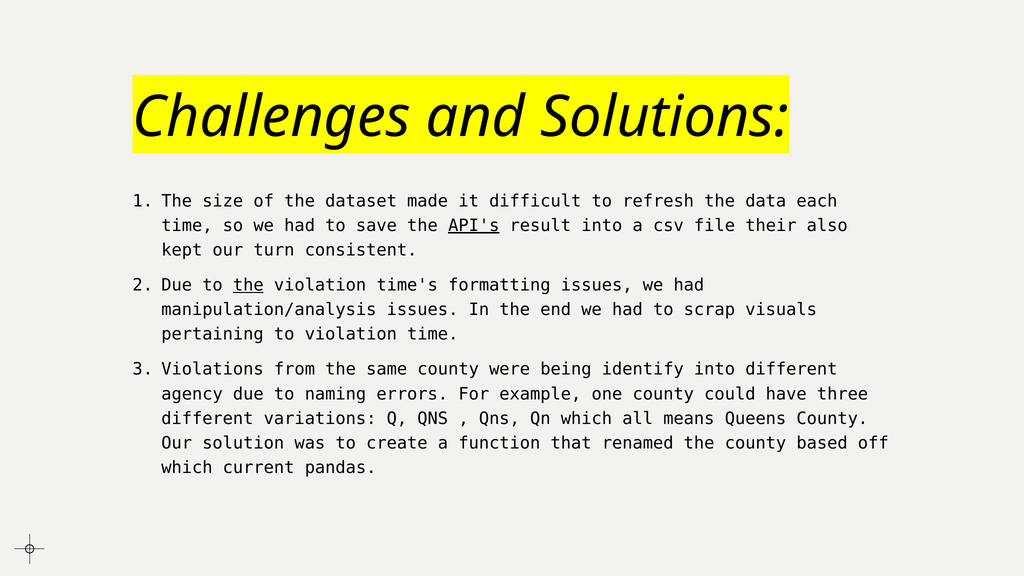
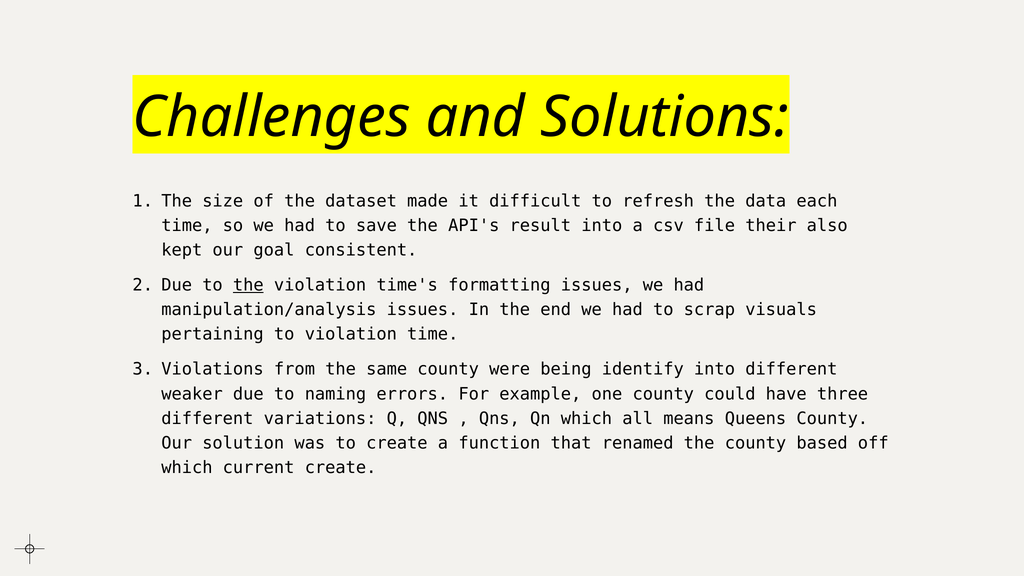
API's underline: present -> none
turn: turn -> goal
agency: agency -> weaker
current pandas: pandas -> create
